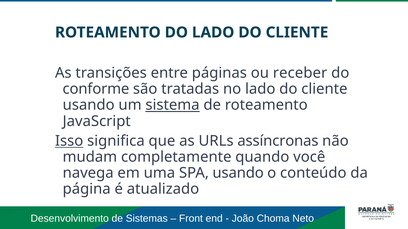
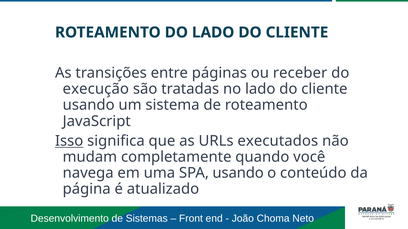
conforme: conforme -> execução
sistema underline: present -> none
assíncronas: assíncronas -> executados
